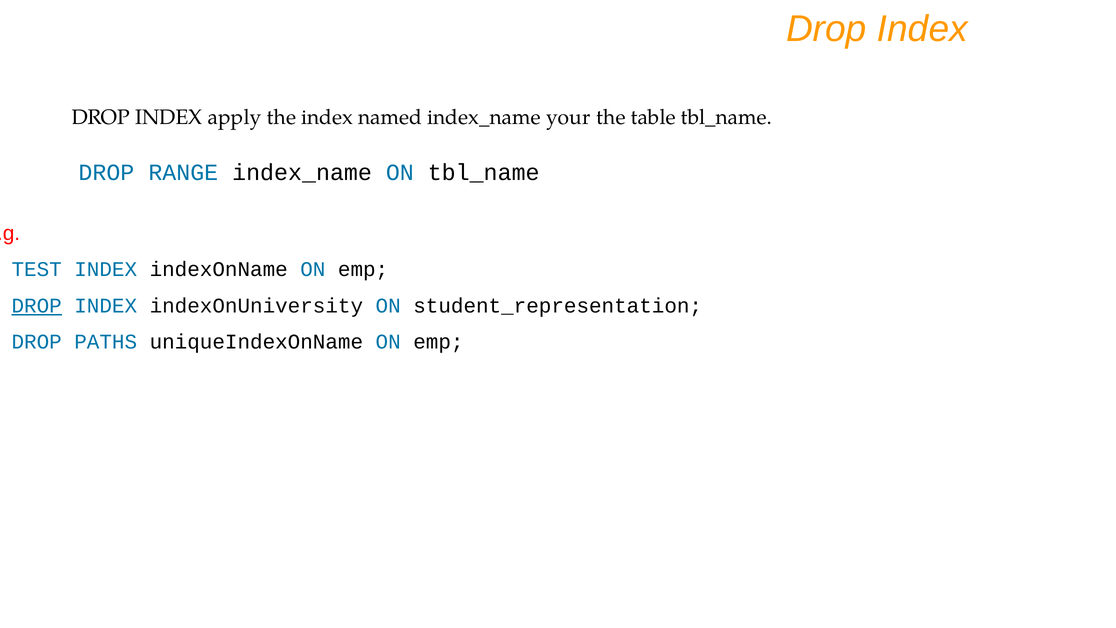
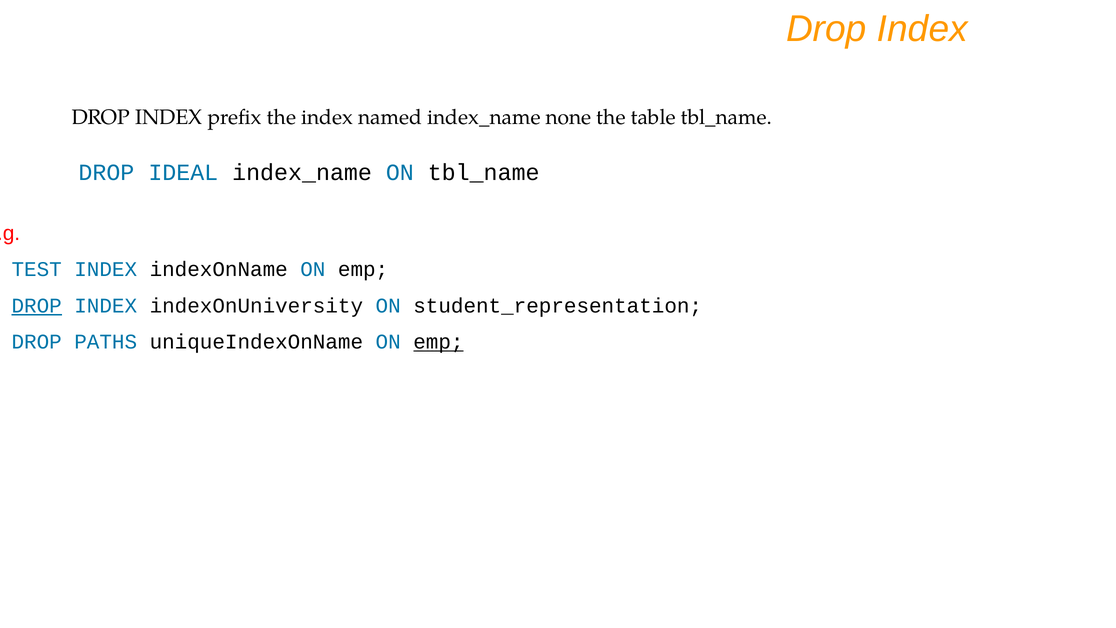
apply: apply -> prefix
your: your -> none
RANGE: RANGE -> IDEAL
emp at (438, 342) underline: none -> present
